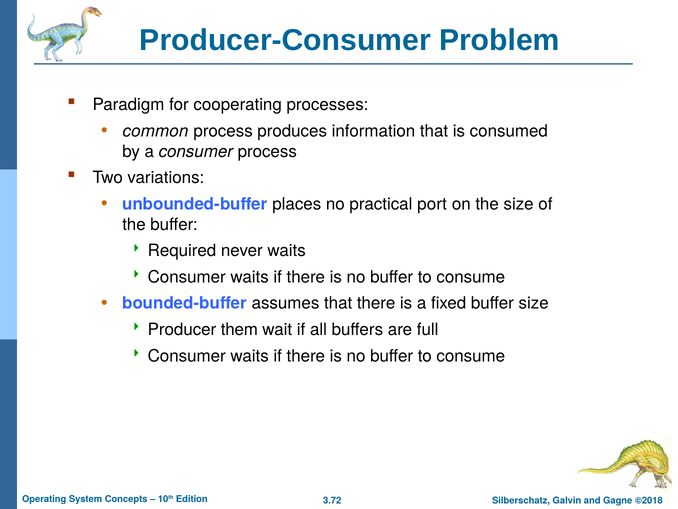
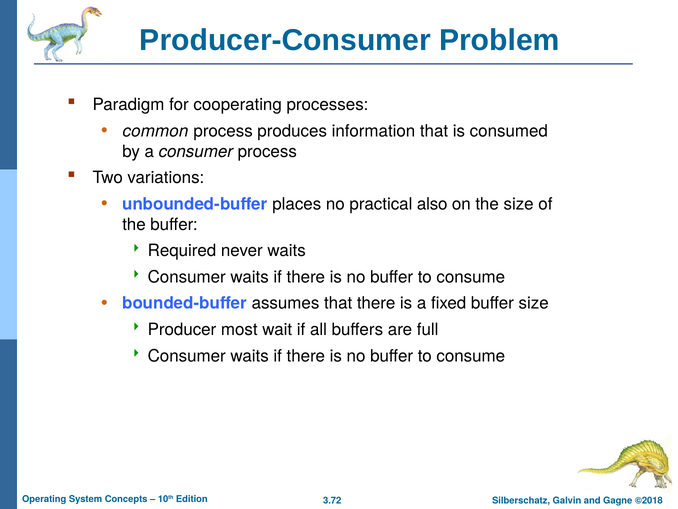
port: port -> also
them: them -> most
